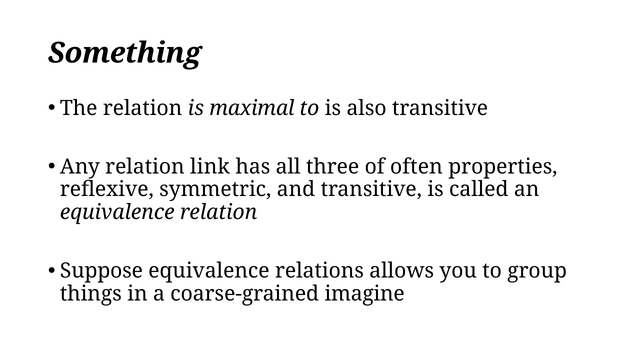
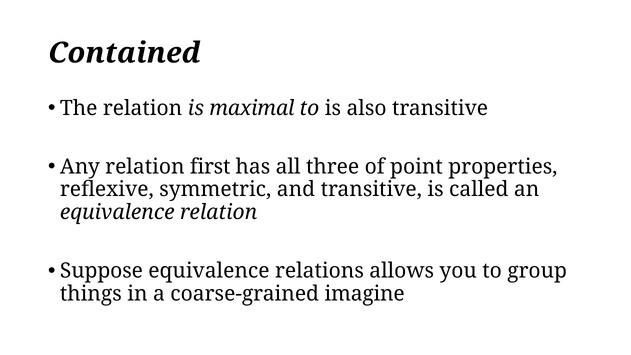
Something: Something -> Contained
link: link -> first
often: often -> point
